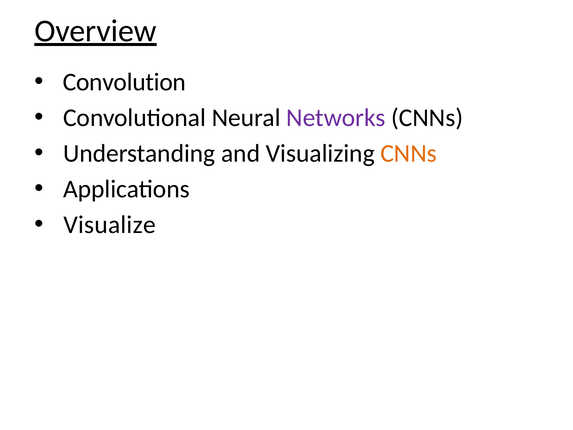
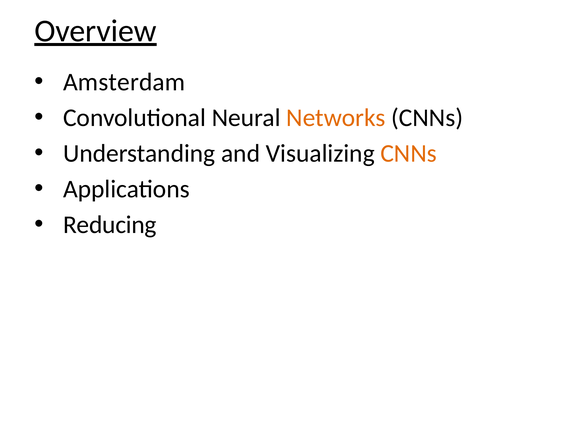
Convolution: Convolution -> Amsterdam
Networks colour: purple -> orange
Visualize: Visualize -> Reducing
